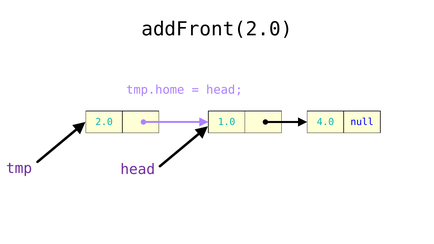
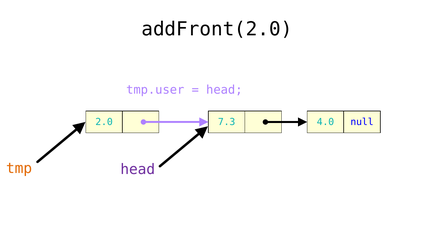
tmp.home: tmp.home -> tmp.user
1.0: 1.0 -> 7.3
tmp colour: purple -> orange
